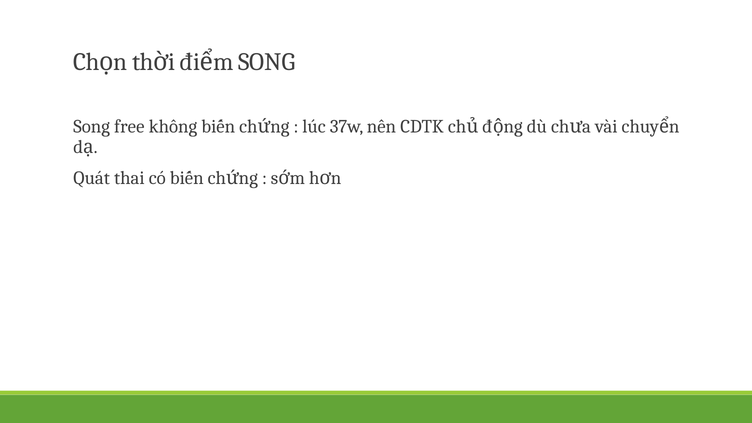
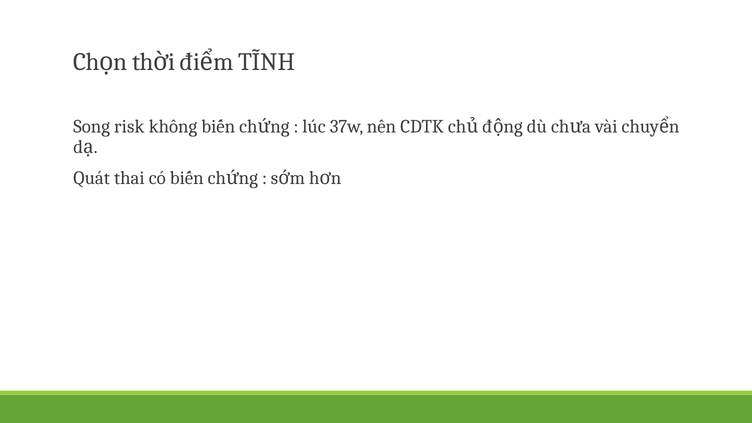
SONG at (267, 62): SONG -> TĨNH
free: free -> risk
